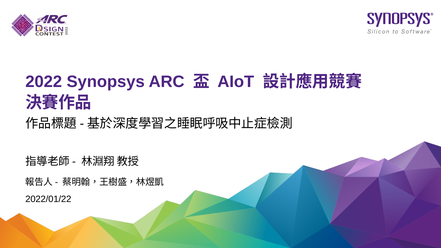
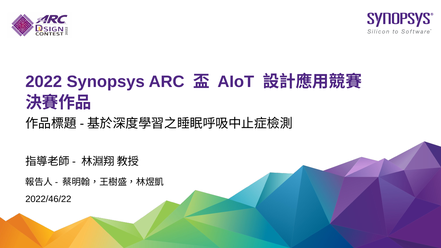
2022/01/22: 2022/01/22 -> 2022/46/22
